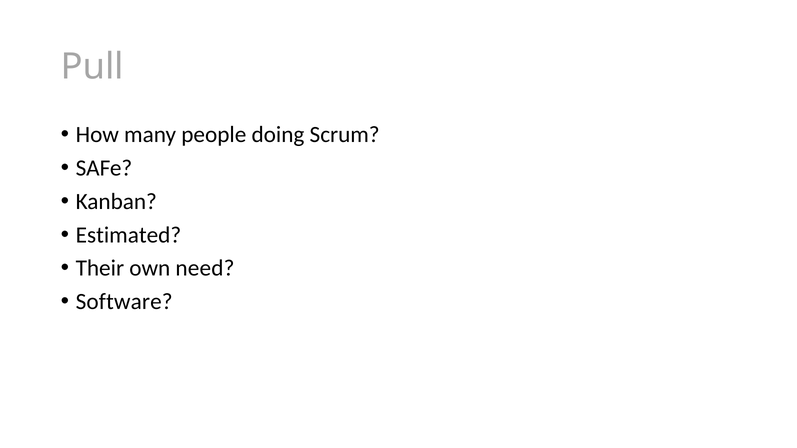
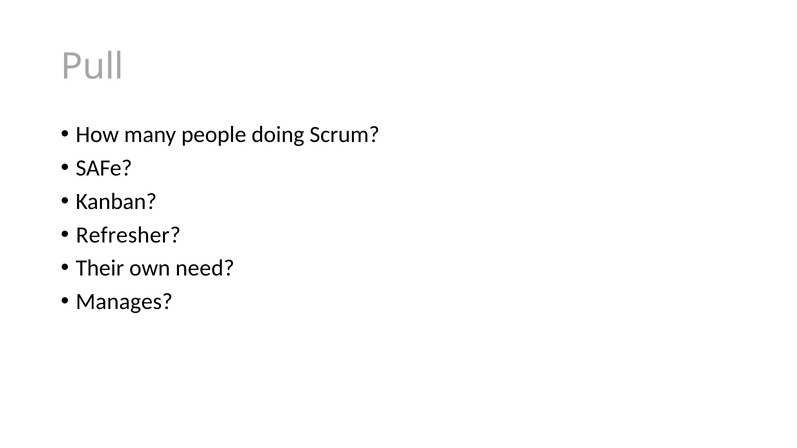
Estimated: Estimated -> Refresher
Software: Software -> Manages
